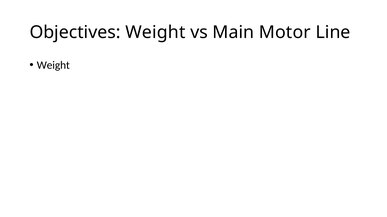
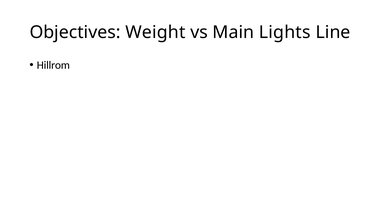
Motor: Motor -> Lights
Weight at (53, 65): Weight -> Hillrom
